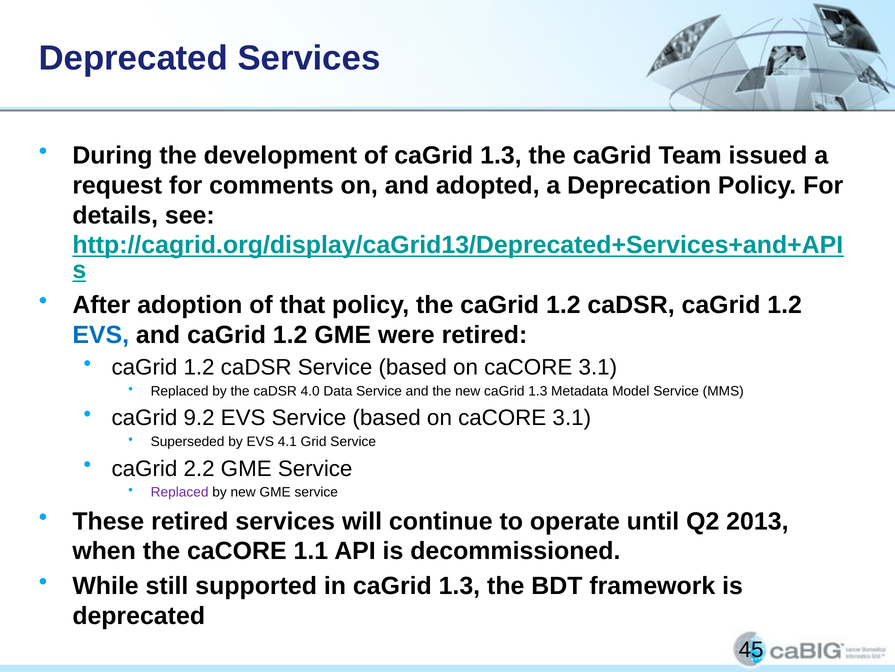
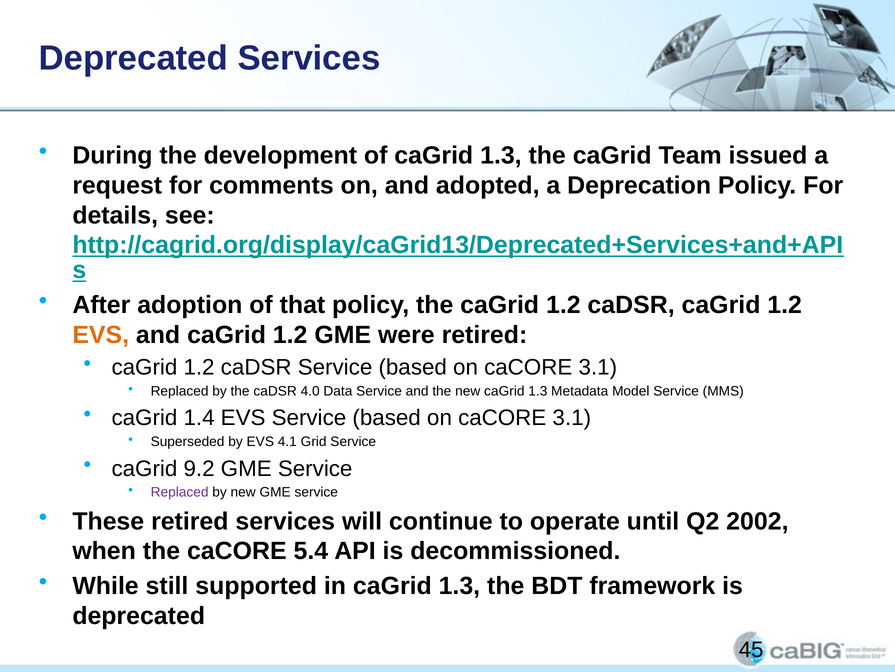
EVS at (101, 334) colour: blue -> orange
9.2: 9.2 -> 1.4
2.2: 2.2 -> 9.2
2013: 2013 -> 2002
1.1: 1.1 -> 5.4
